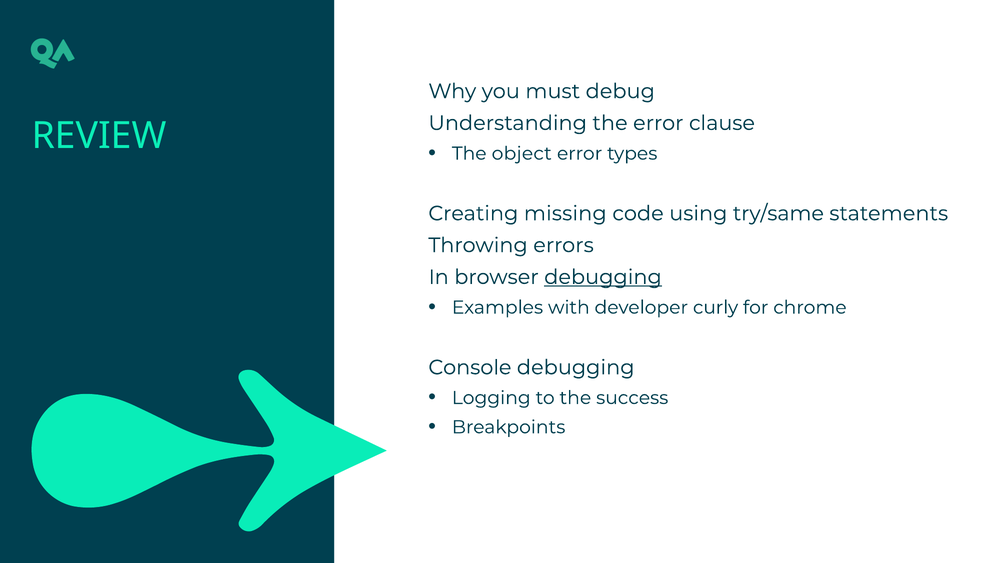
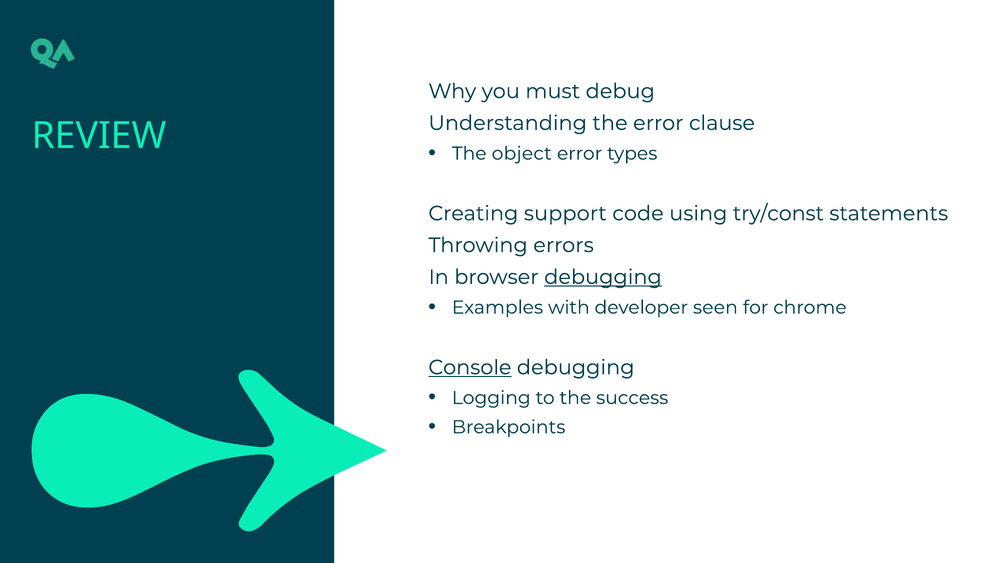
missing: missing -> support
try/same: try/same -> try/const
curly: curly -> seen
Console underline: none -> present
